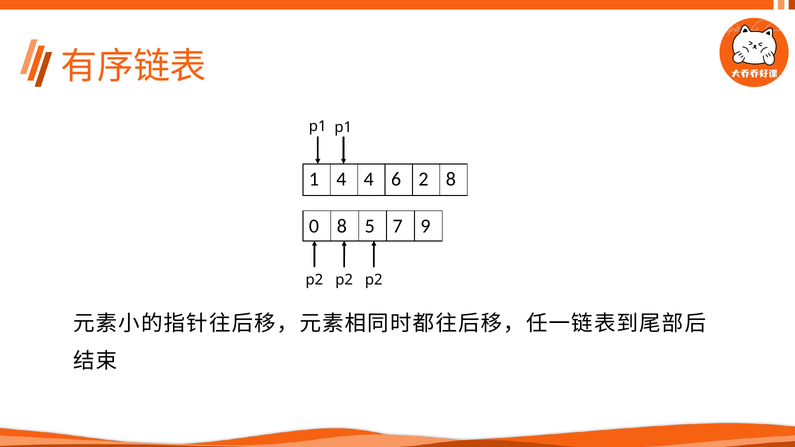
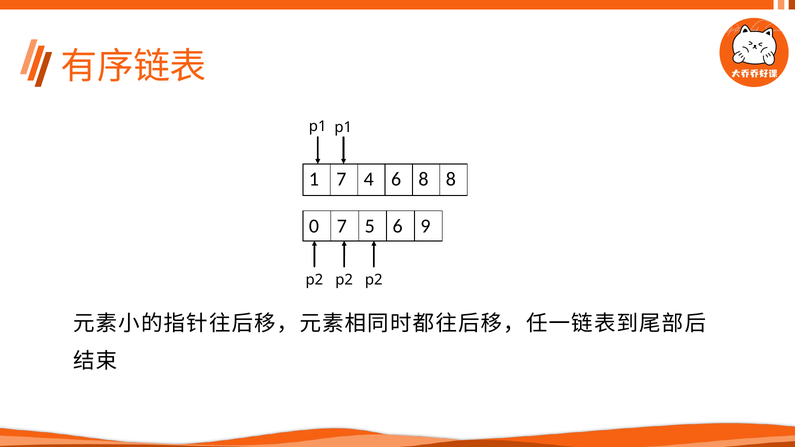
1 4: 4 -> 7
6 2: 2 -> 8
0 8: 8 -> 7
5 7: 7 -> 6
